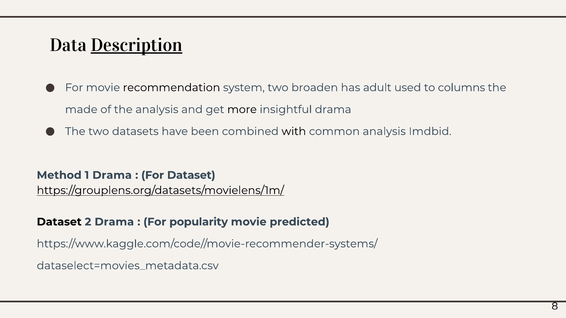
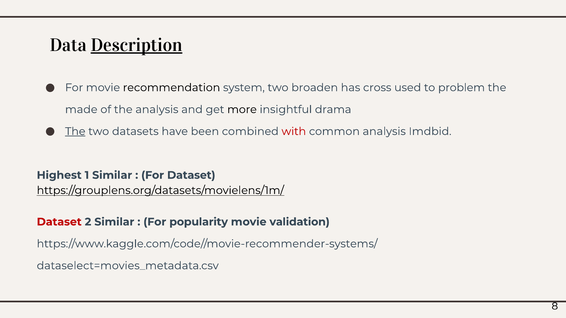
adult: adult -> cross
columns: columns -> problem
The at (75, 132) underline: none -> present
with colour: black -> red
Method: Method -> Highest
1 Drama: Drama -> Similar
Dataset at (59, 222) colour: black -> red
2 Drama: Drama -> Similar
predicted: predicted -> validation
